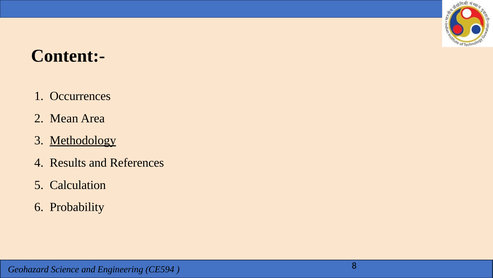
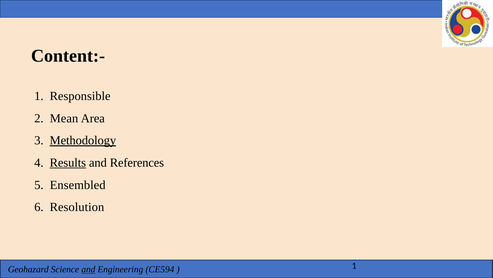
Occurrences: Occurrences -> Responsible
Results underline: none -> present
Calculation: Calculation -> Ensembled
Probability: Probability -> Resolution
and at (88, 269) underline: none -> present
8 at (354, 265): 8 -> 1
